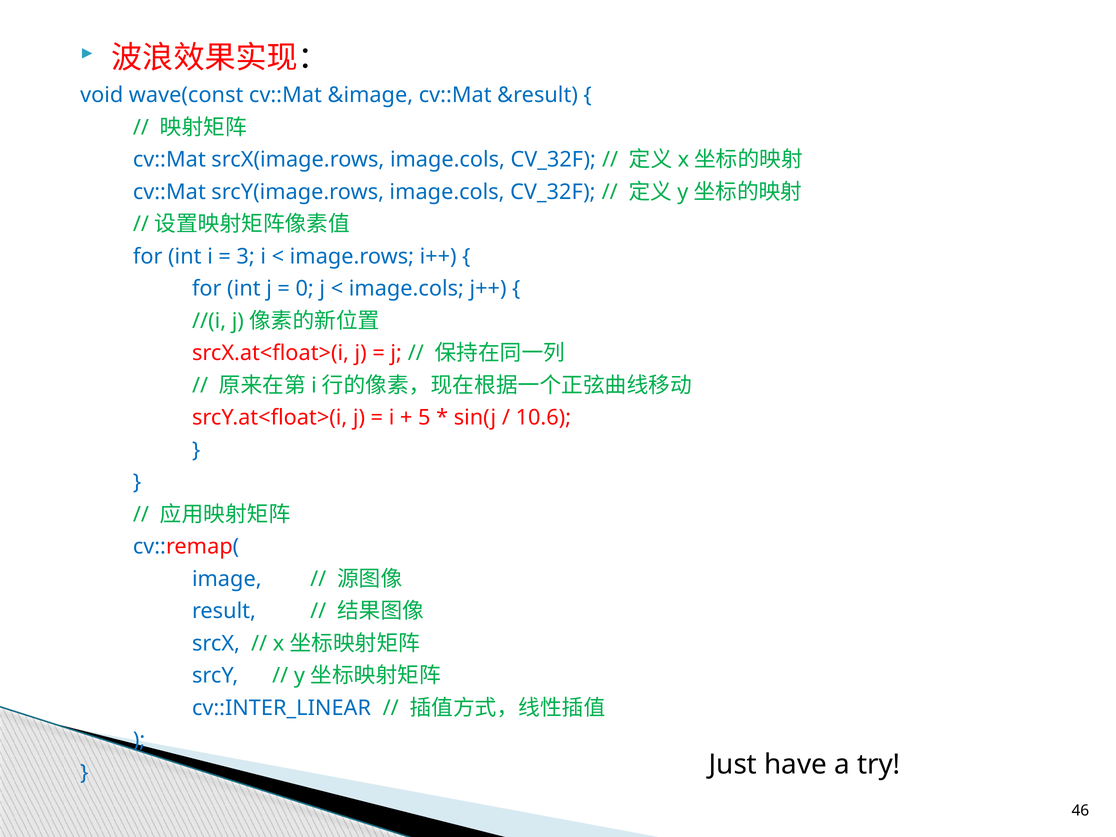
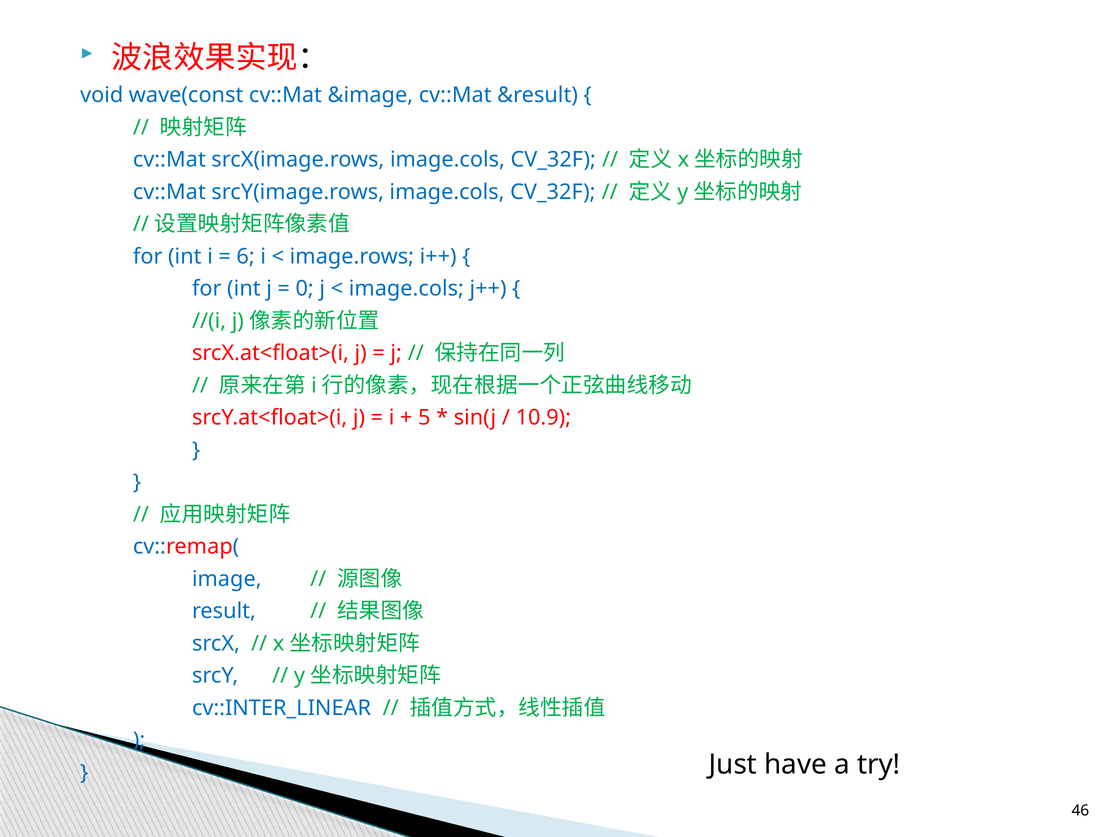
3: 3 -> 6
10.6: 10.6 -> 10.9
